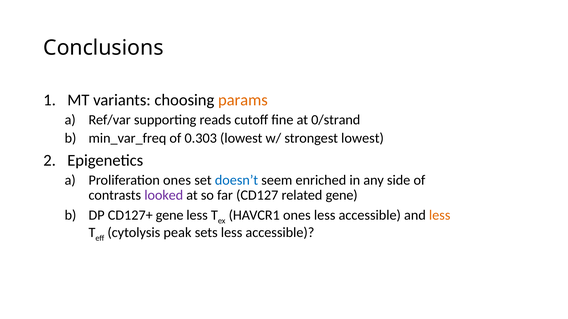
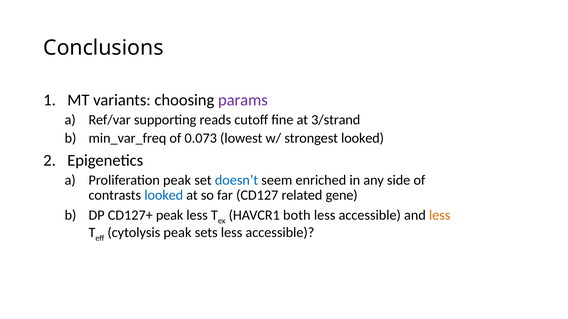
params colour: orange -> purple
0/strand: 0/strand -> 3/strand
0.303: 0.303 -> 0.073
strongest lowest: lowest -> looked
Proliferation ones: ones -> peak
looked at (164, 196) colour: purple -> blue
CD127+ gene: gene -> peak
HAVCR1 ones: ones -> both
